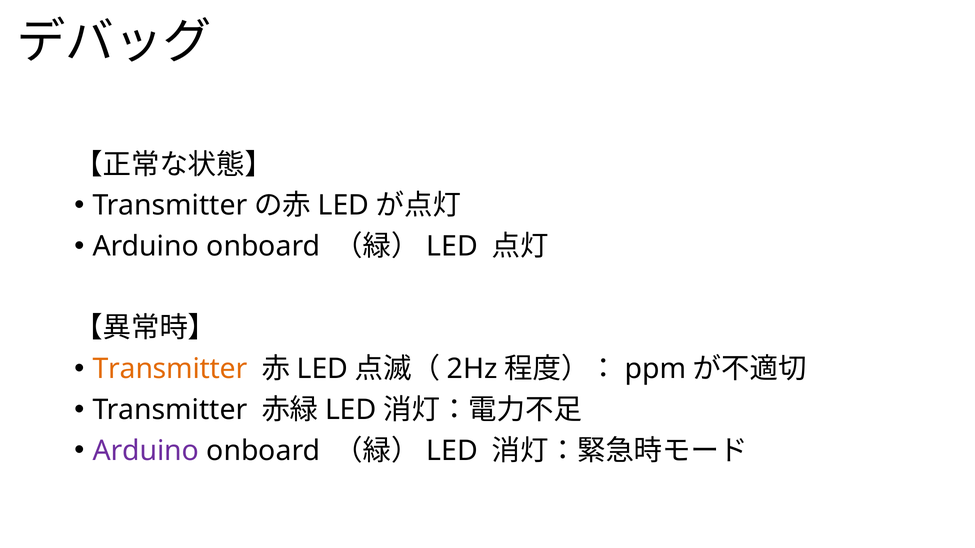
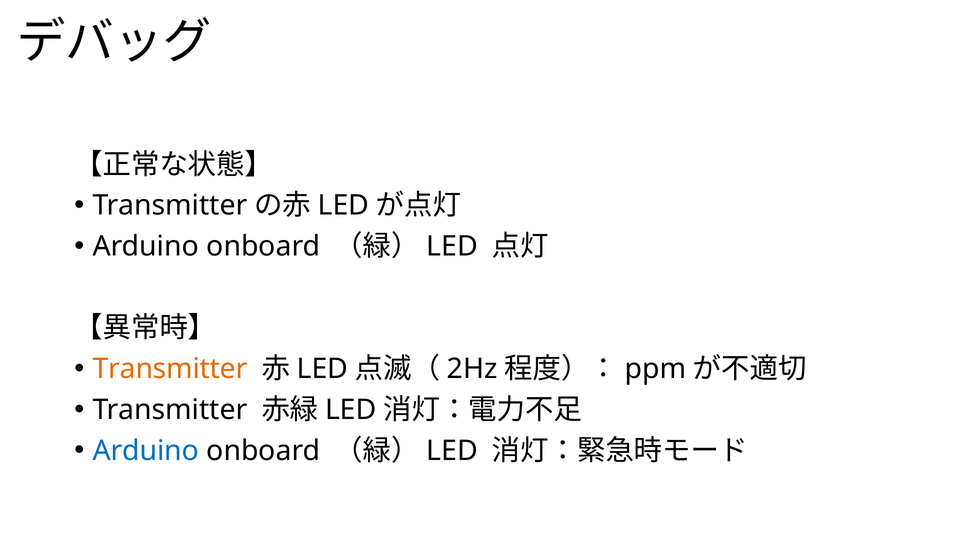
Arduino at (146, 451) colour: purple -> blue
